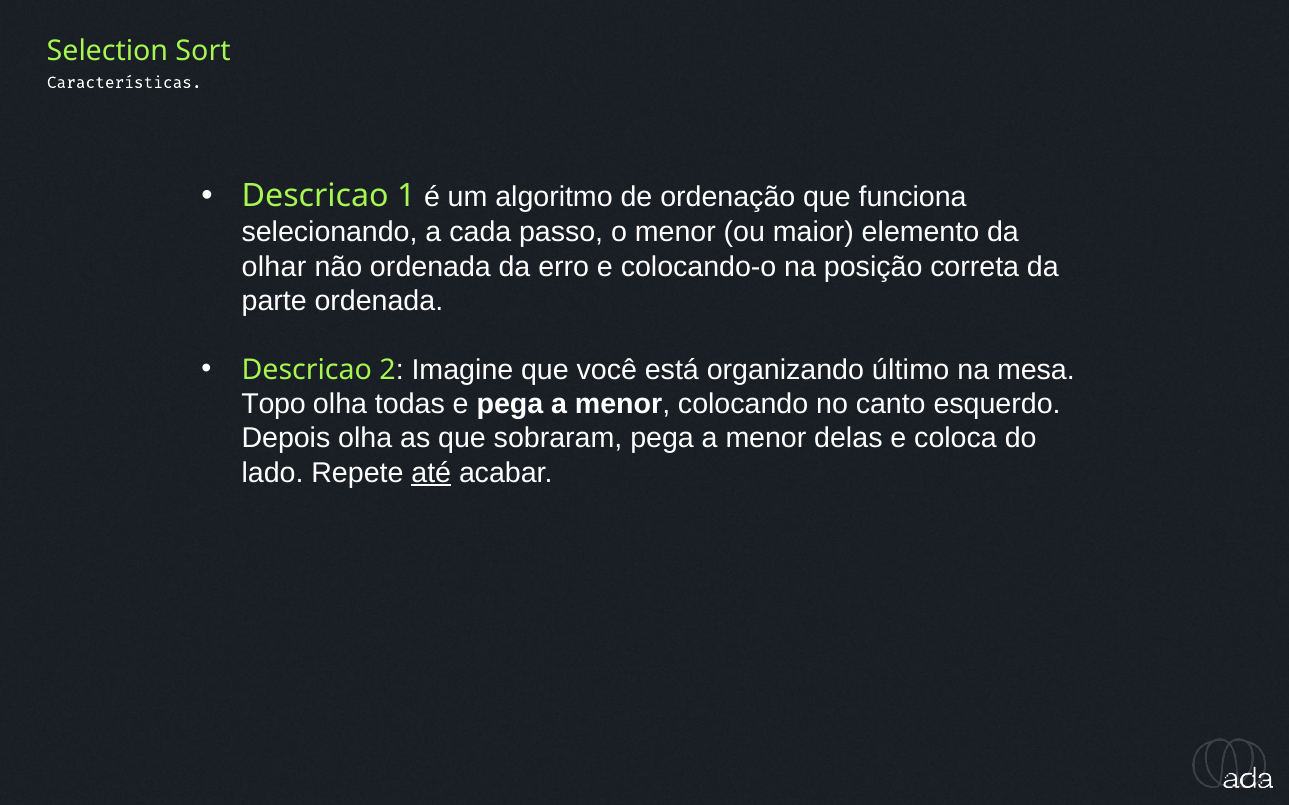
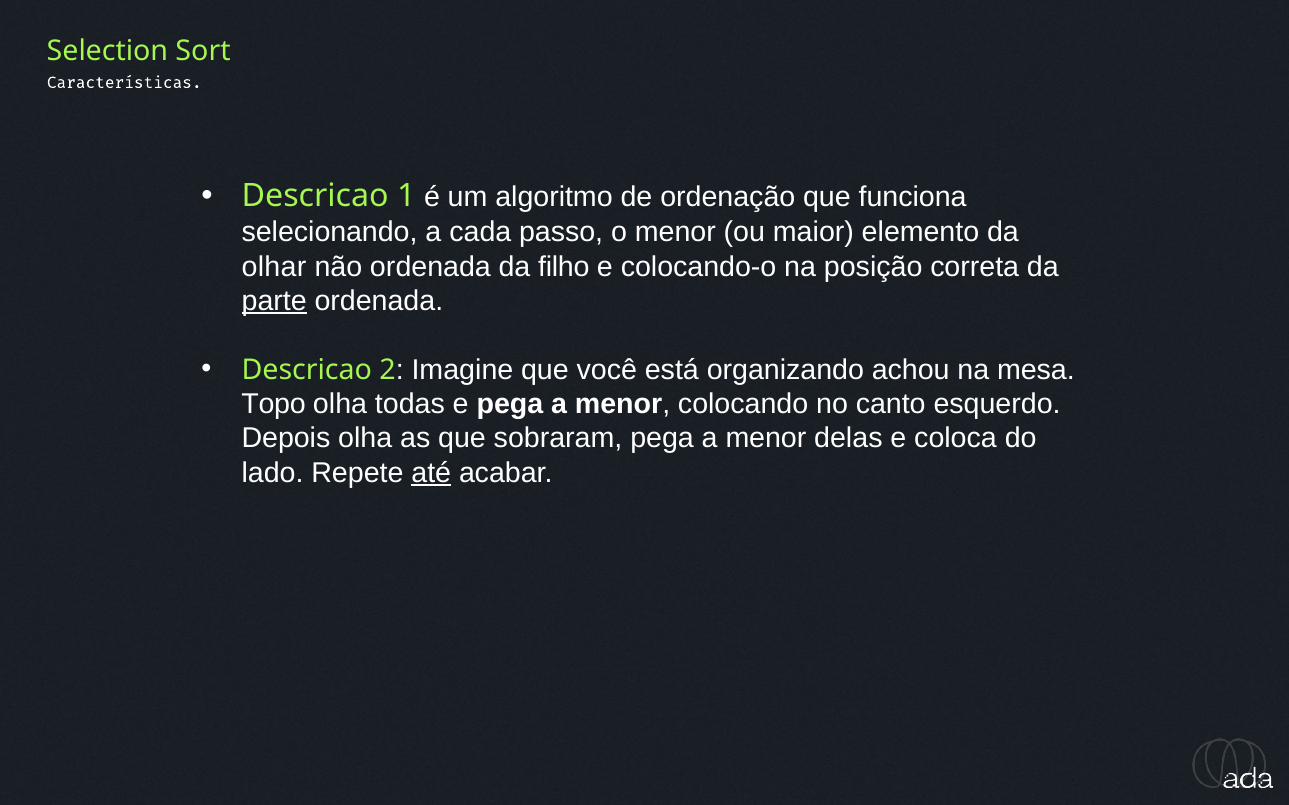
erro: erro -> filho
parte underline: none -> present
último: último -> achou
